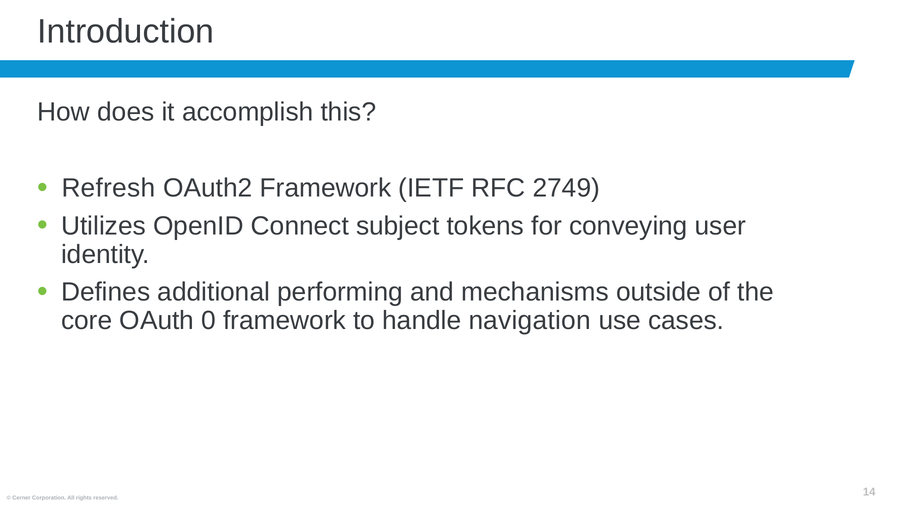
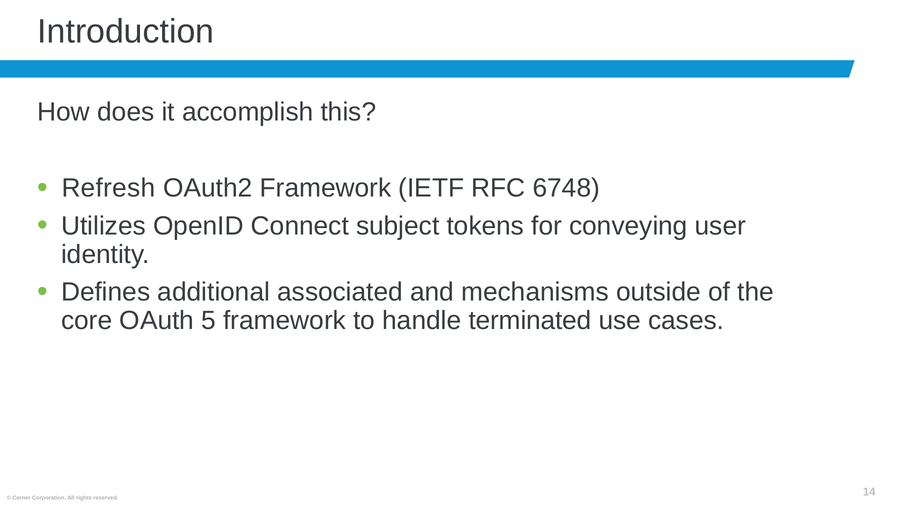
2749: 2749 -> 6748
performing: performing -> associated
0: 0 -> 5
navigation: navigation -> terminated
